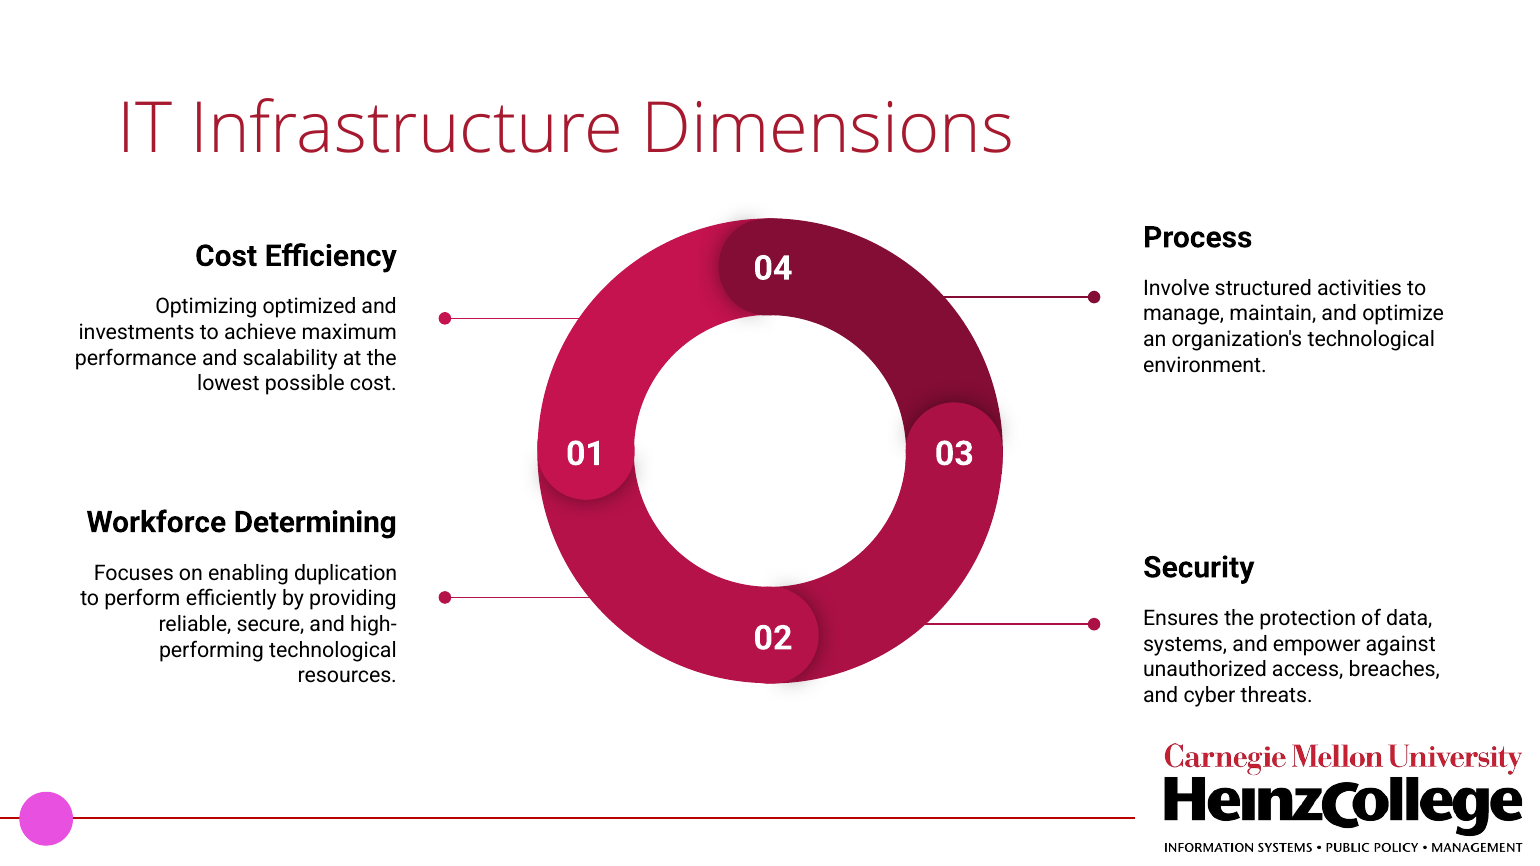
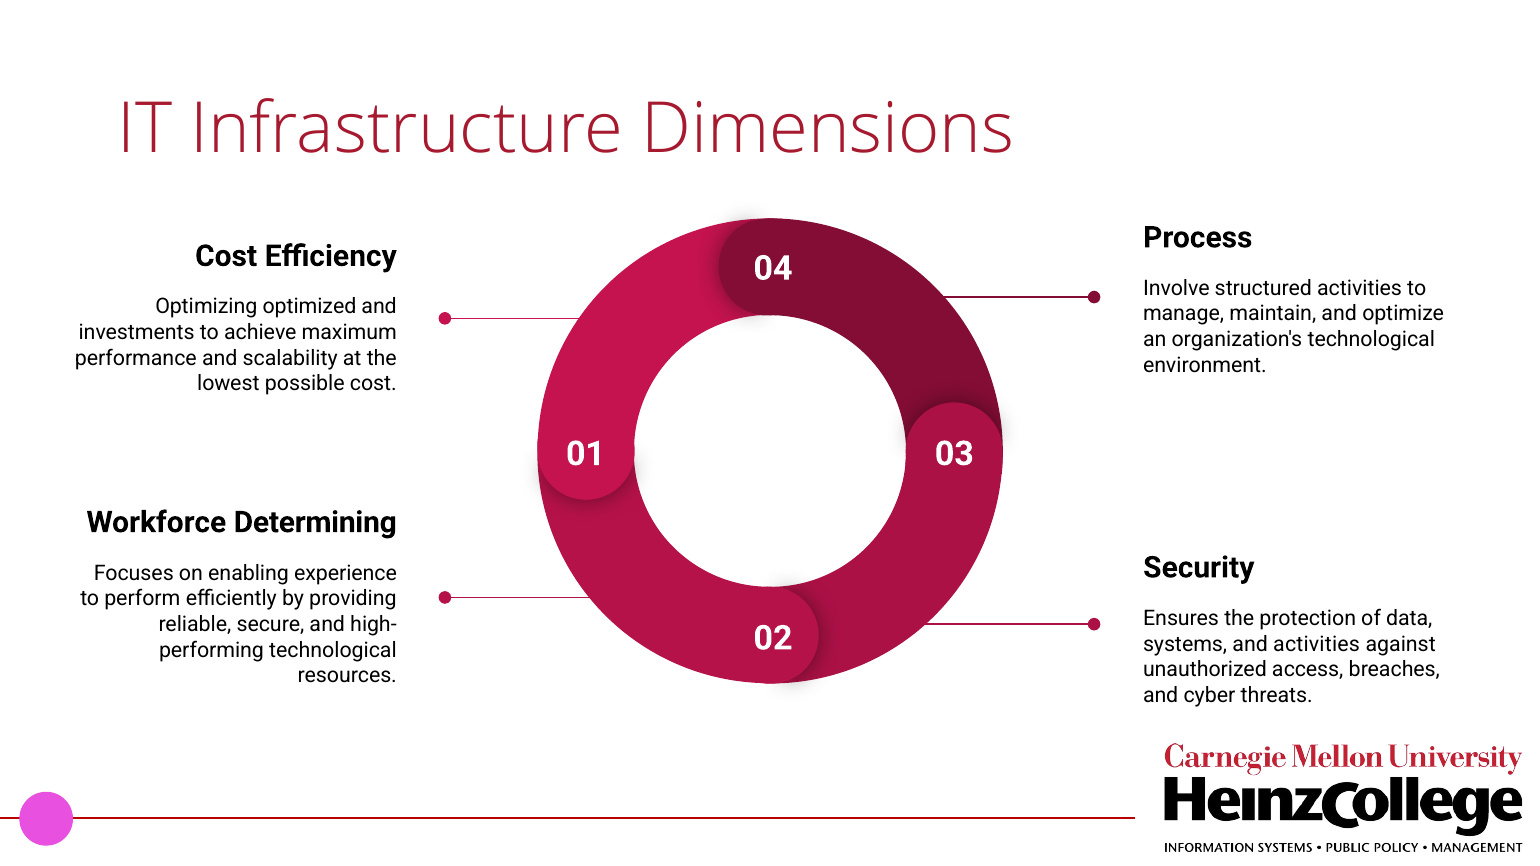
duplication: duplication -> experience
and empower: empower -> activities
